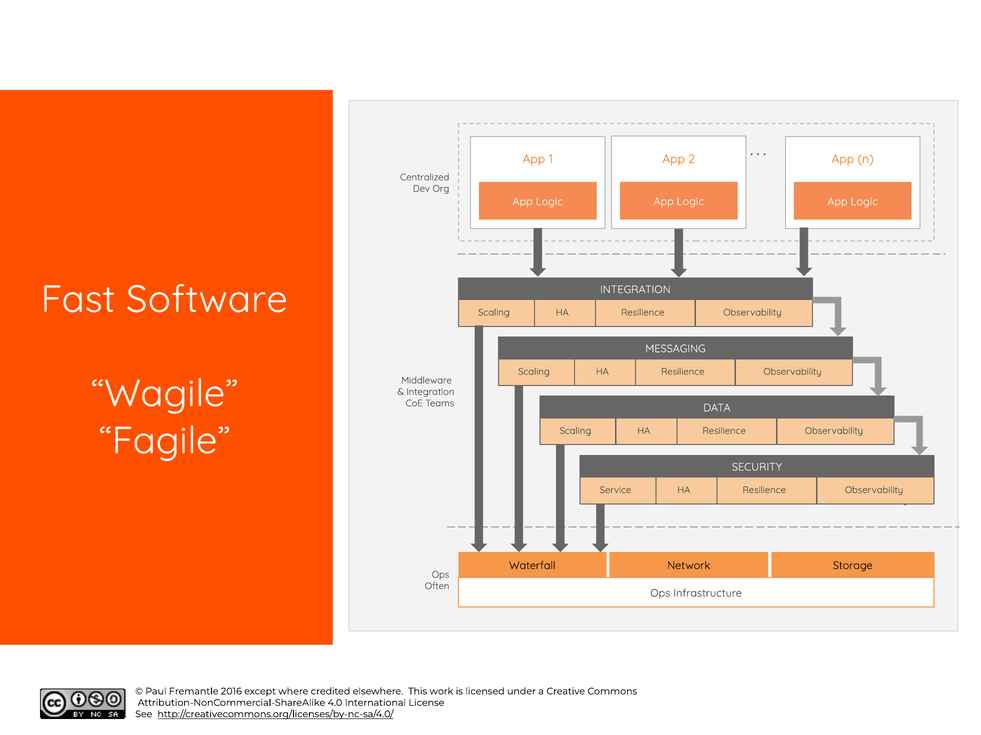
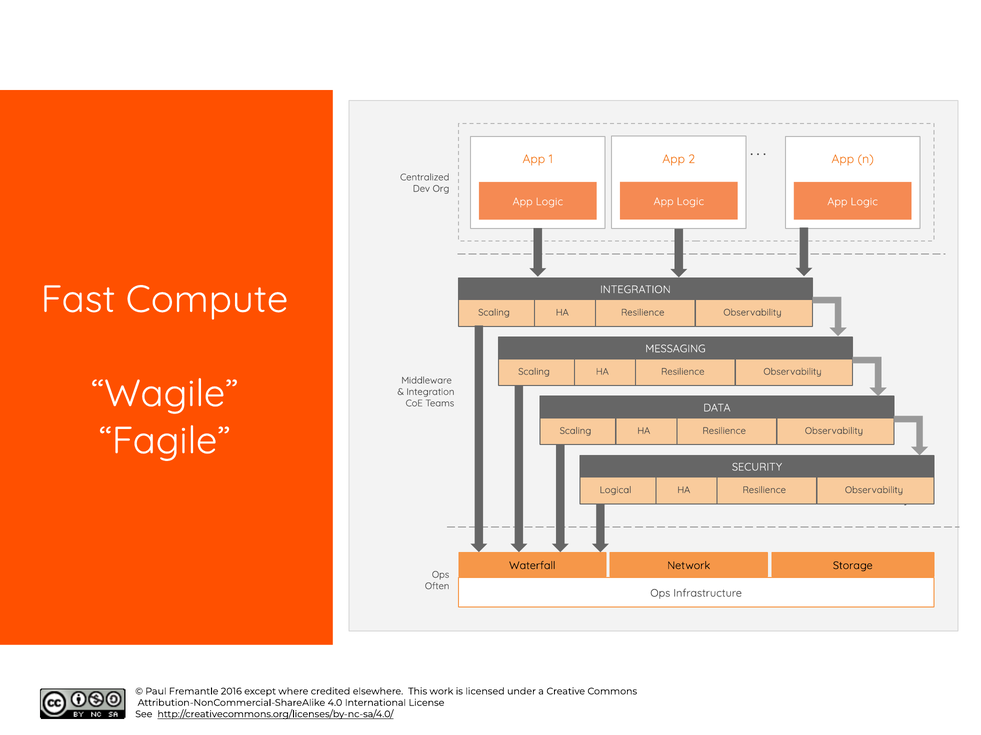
Software: Software -> Compute
Service: Service -> Logical
